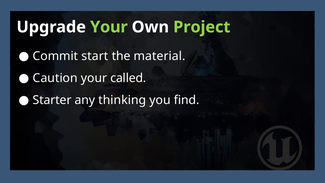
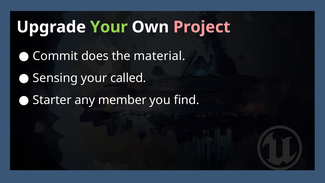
Project colour: light green -> pink
start: start -> does
Caution: Caution -> Sensing
thinking: thinking -> member
